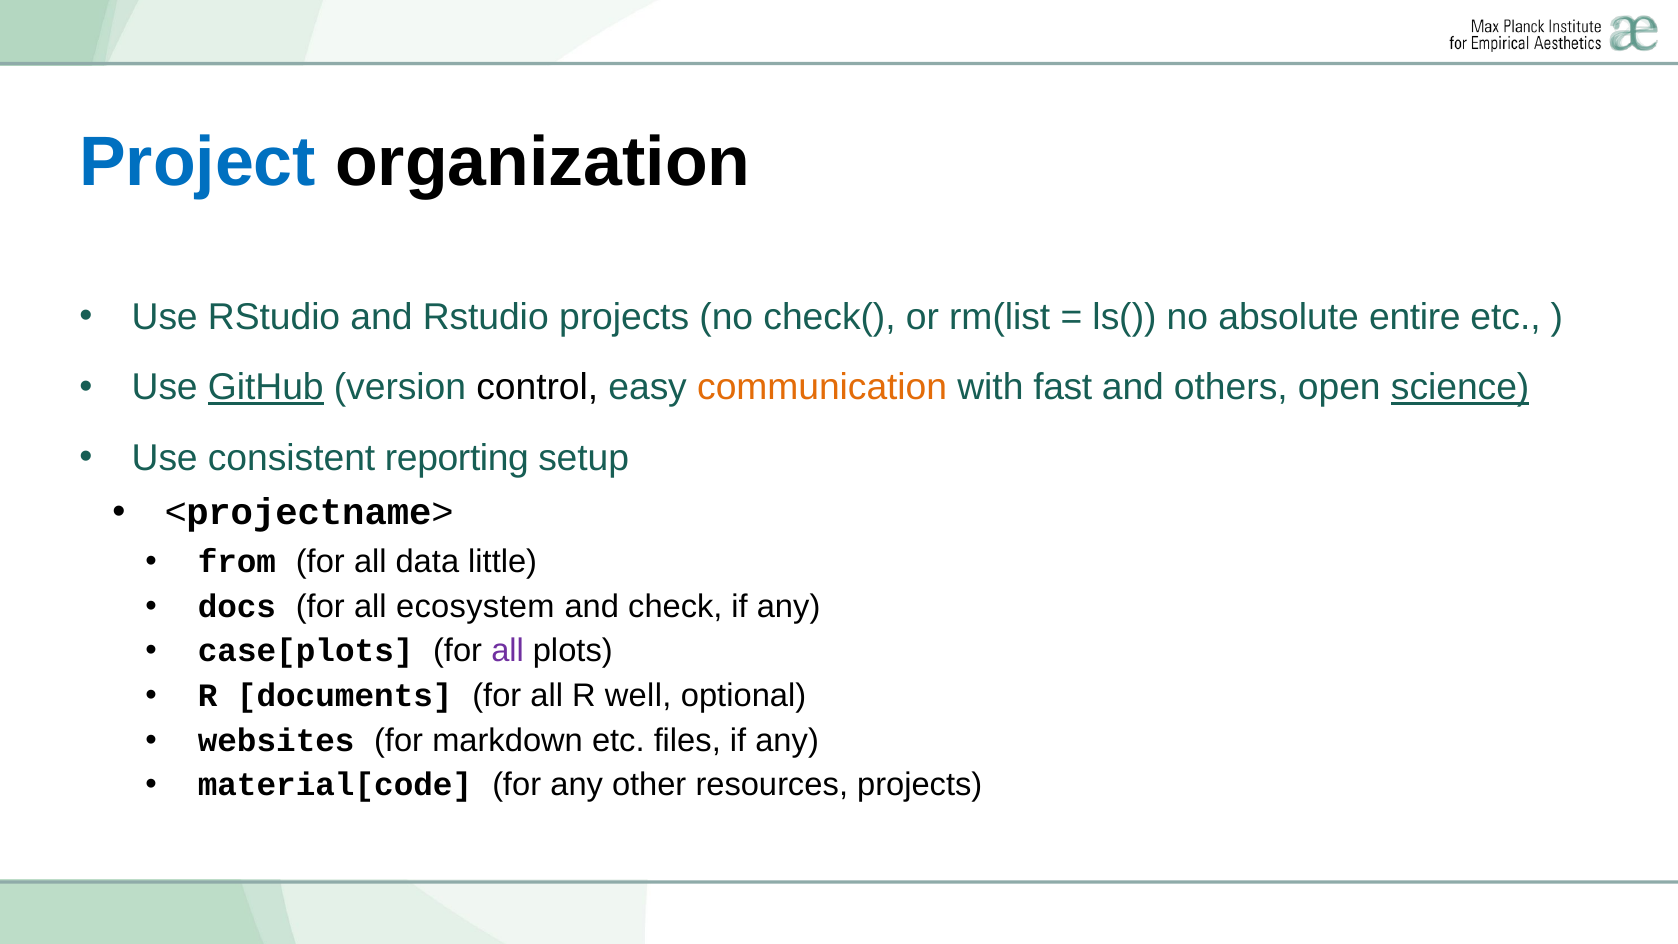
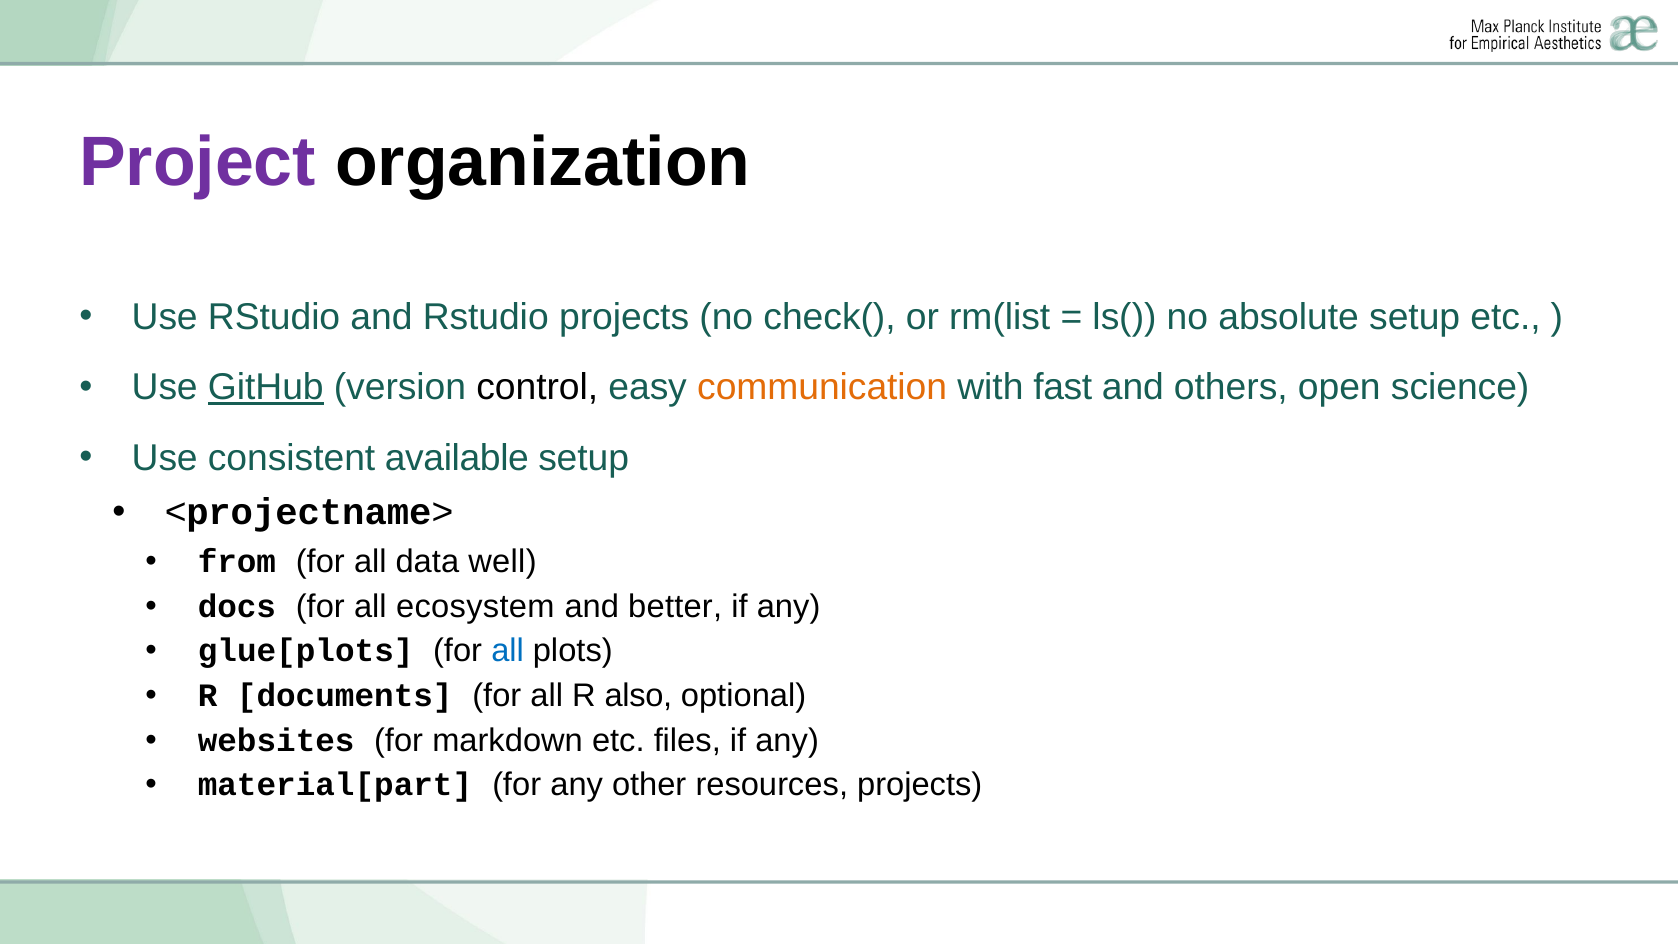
Project colour: blue -> purple
absolute entire: entire -> setup
science underline: present -> none
reporting: reporting -> available
little: little -> well
check: check -> better
case[plots: case[plots -> glue[plots
all at (508, 651) colour: purple -> blue
well: well -> also
material[code: material[code -> material[part
